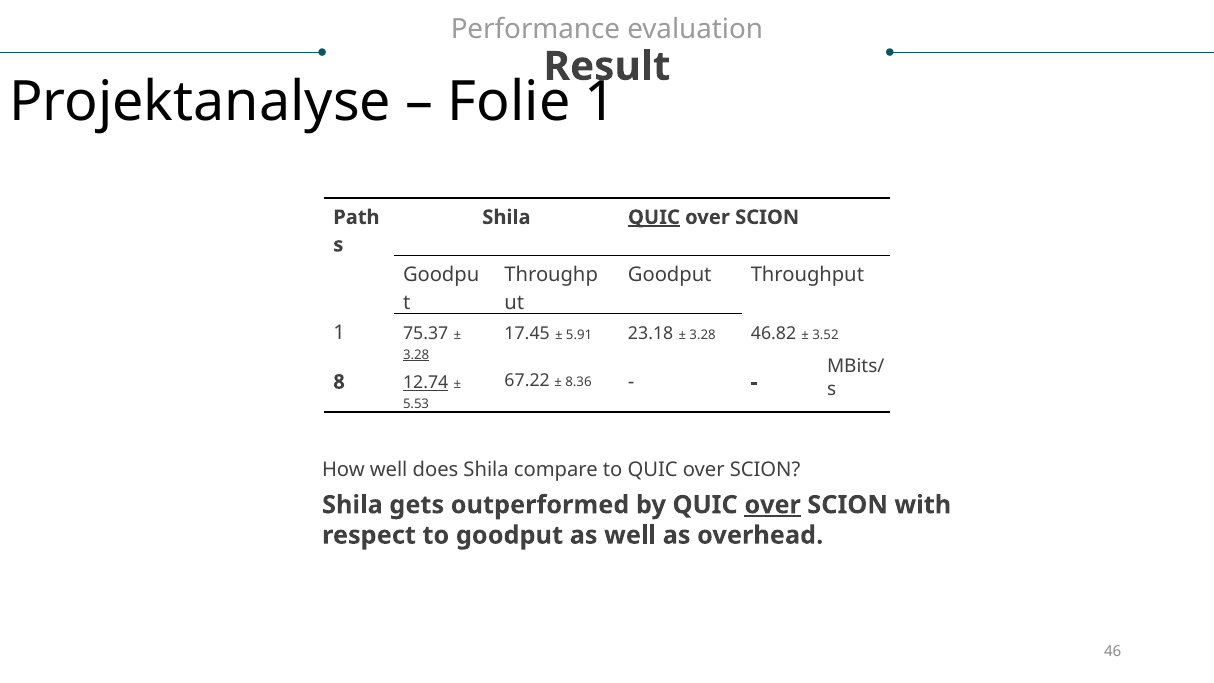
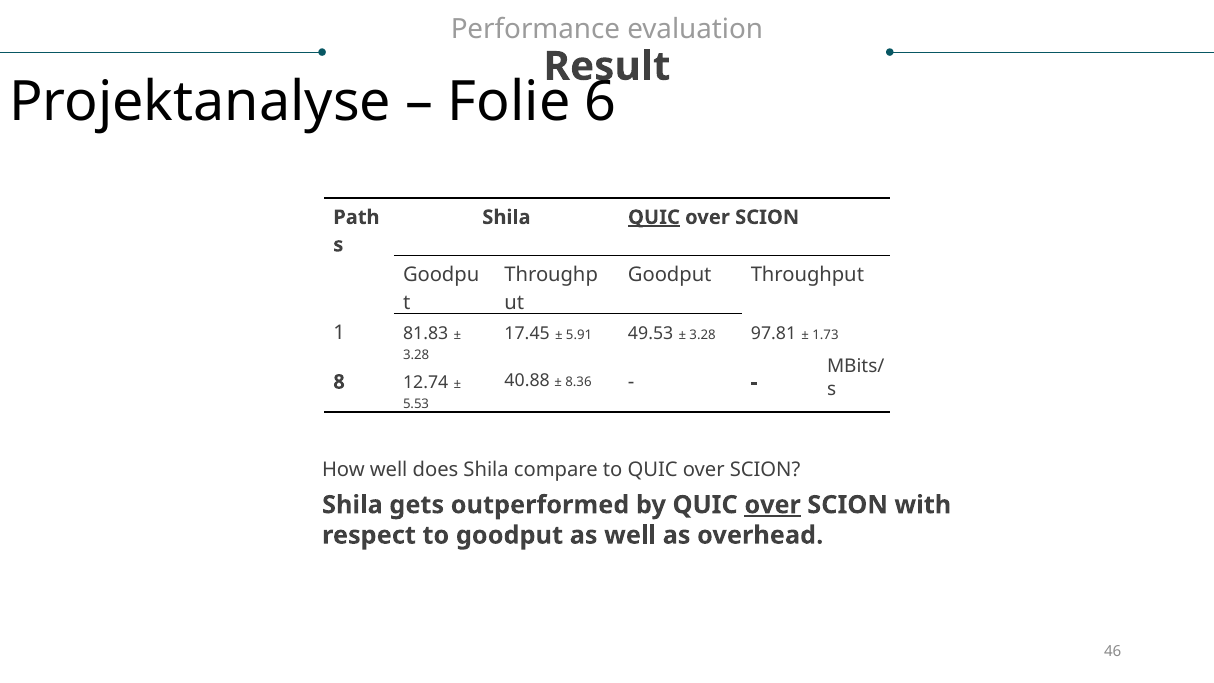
Folie 1: 1 -> 6
75.37: 75.37 -> 81.83
23.18: 23.18 -> 49.53
46.82: 46.82 -> 97.81
3.52: 3.52 -> 1.73
3.28 at (416, 355) underline: present -> none
67.22: 67.22 -> 40.88
12.74 underline: present -> none
